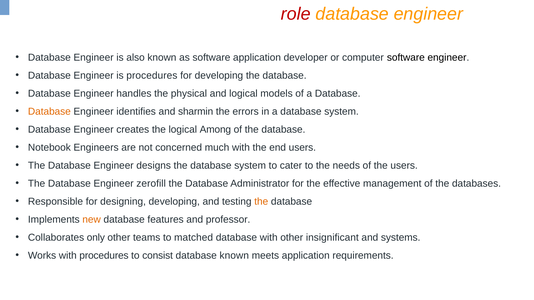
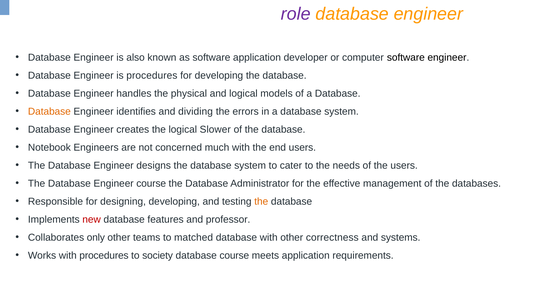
role colour: red -> purple
sharmin: sharmin -> dividing
Among: Among -> Slower
Engineer zerofill: zerofill -> course
new colour: orange -> red
insignificant: insignificant -> correctness
consist: consist -> society
database known: known -> course
